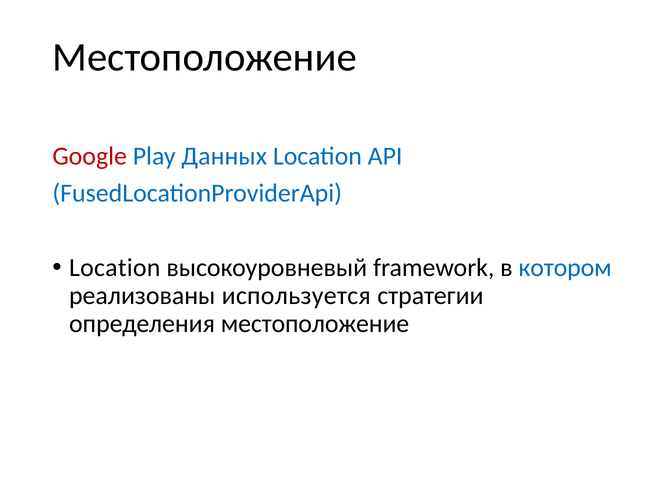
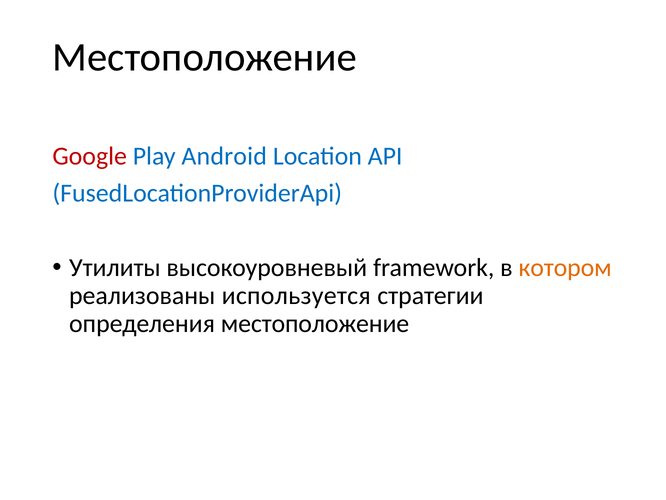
Данных: Данных -> Android
Location at (115, 267): Location -> Утилиты
котором colour: blue -> orange
